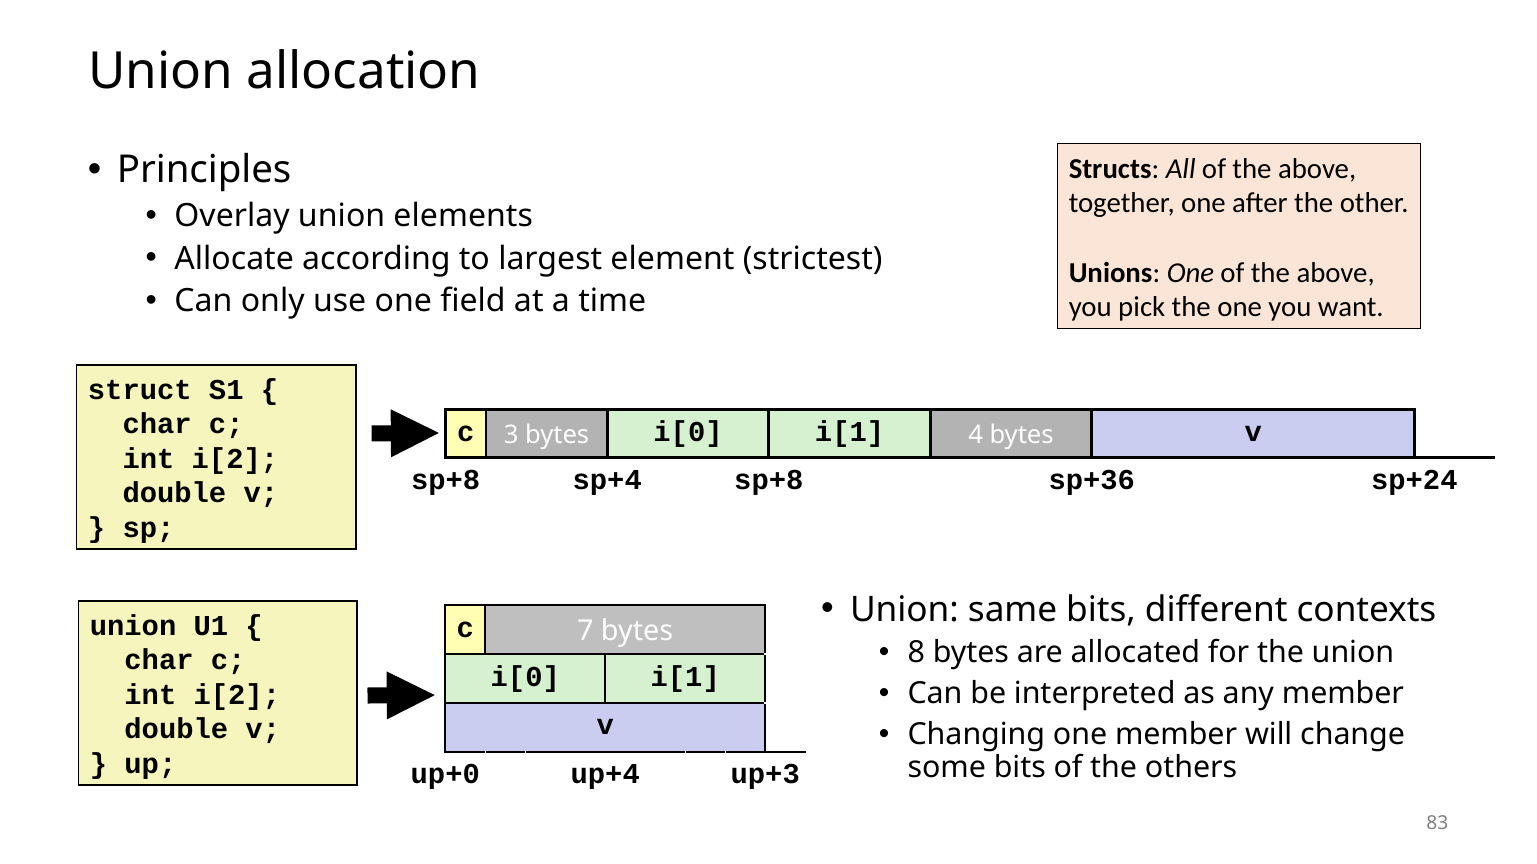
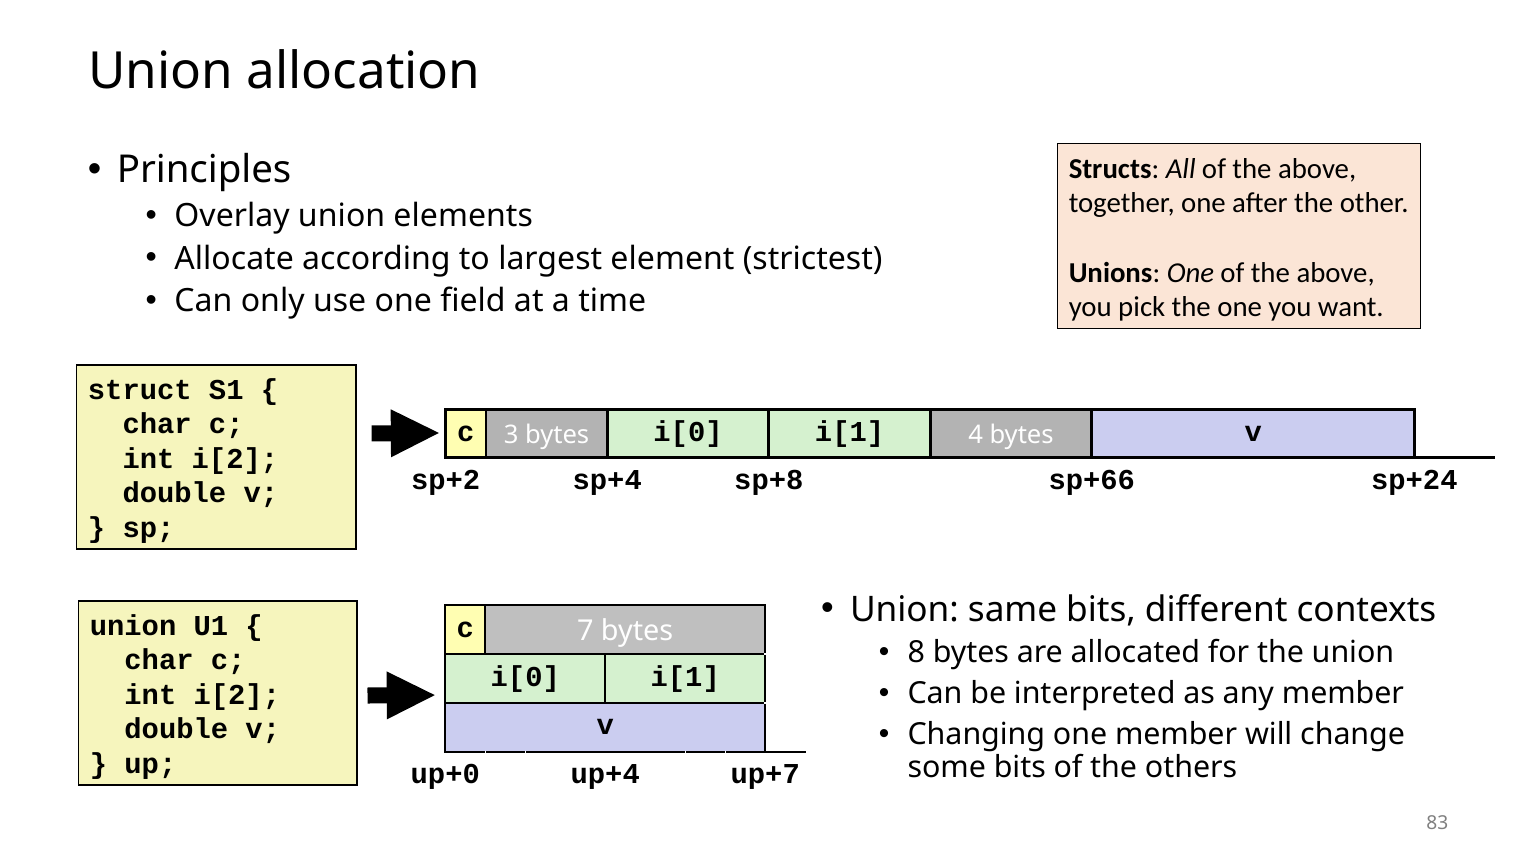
sp+8 at (446, 480): sp+8 -> sp+2
sp+36: sp+36 -> sp+66
up+3: up+3 -> up+7
